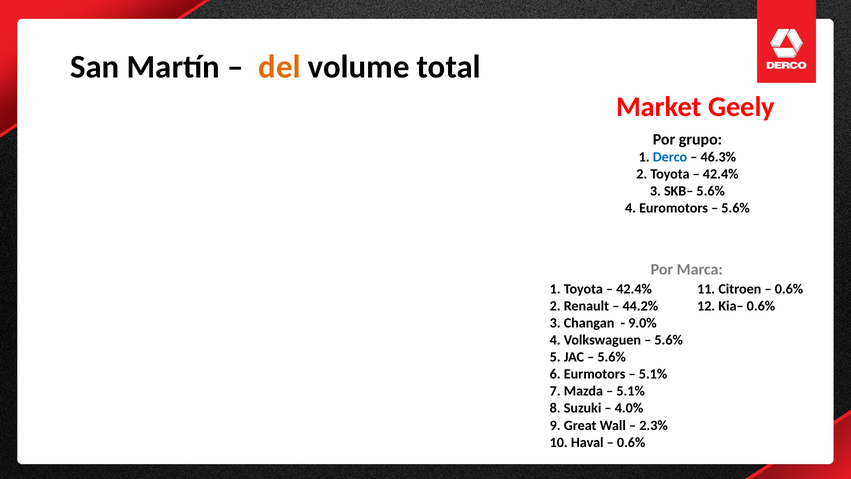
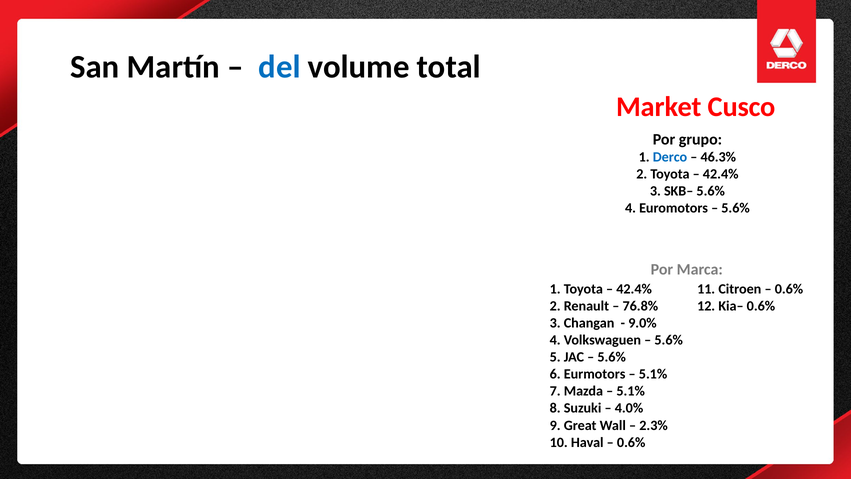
del colour: orange -> blue
Geely: Geely -> Cusco
44.2%: 44.2% -> 76.8%
